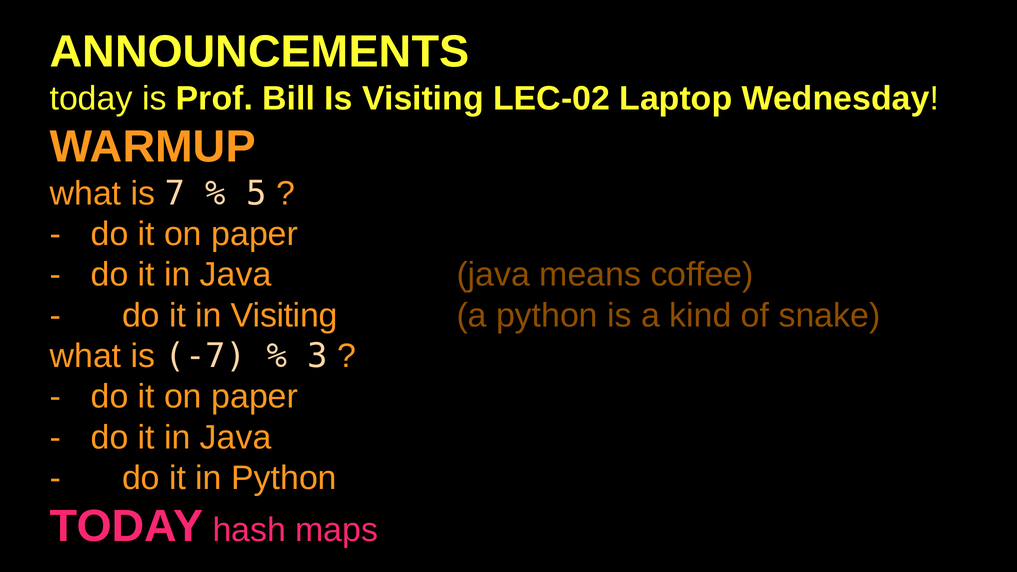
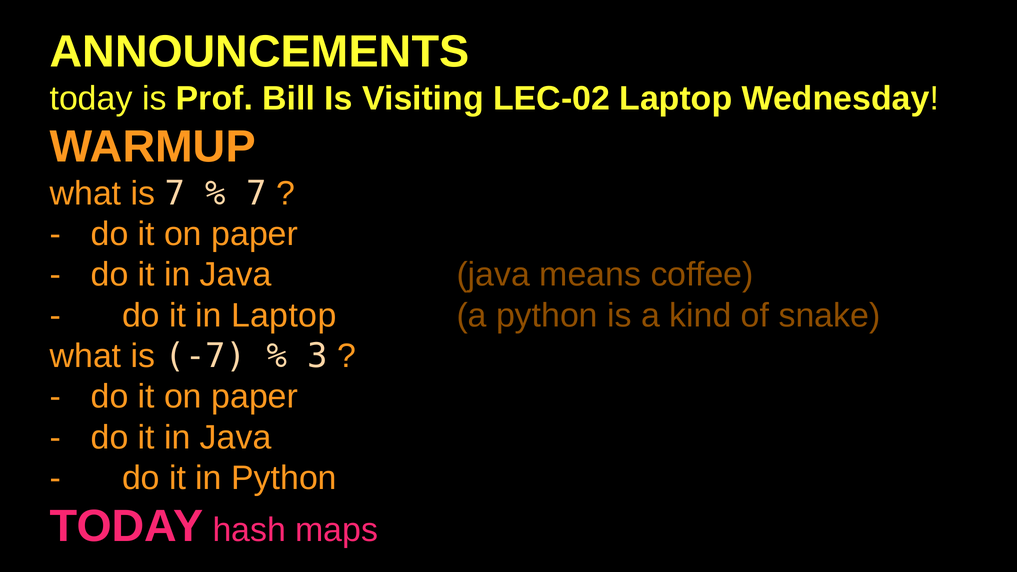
5 at (256, 193): 5 -> 7
in Visiting: Visiting -> Laptop
